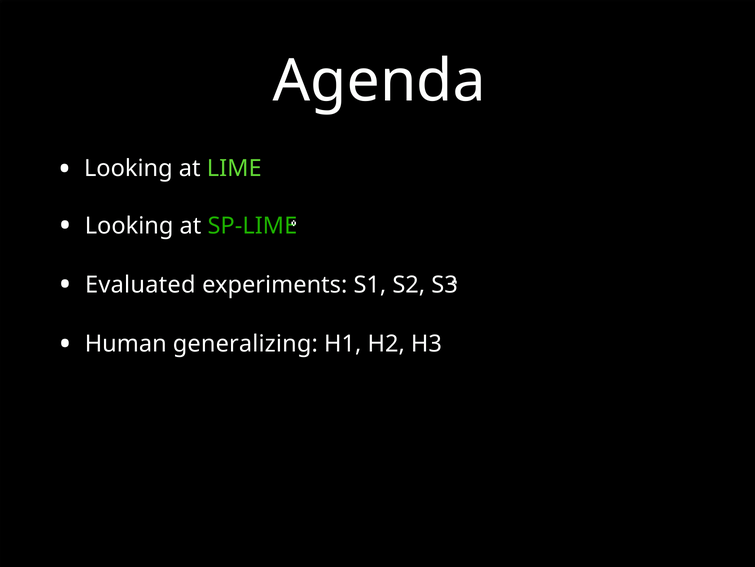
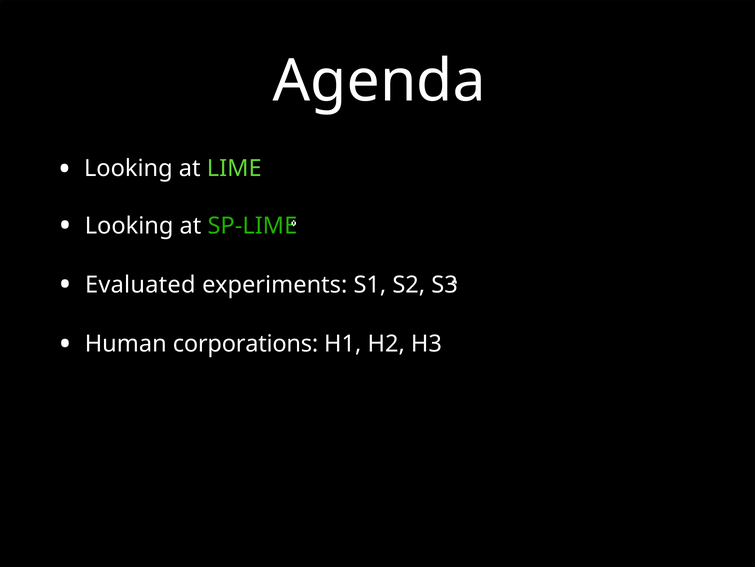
generalizing: generalizing -> corporations
